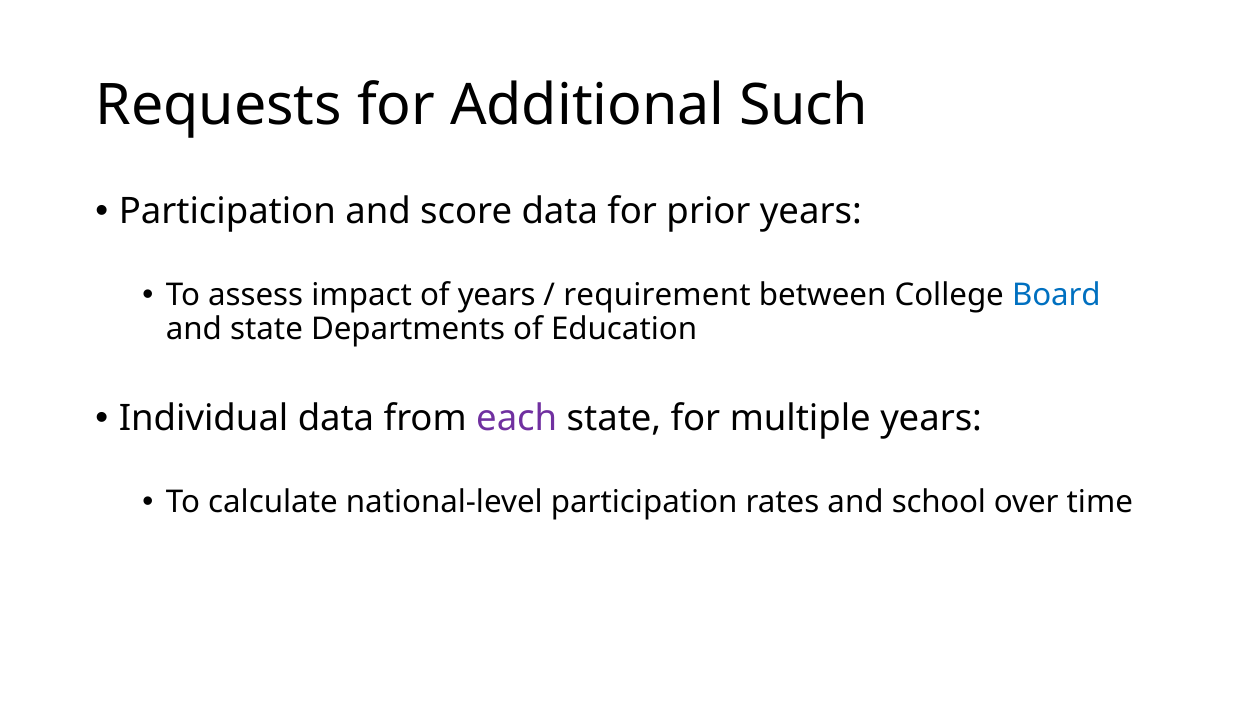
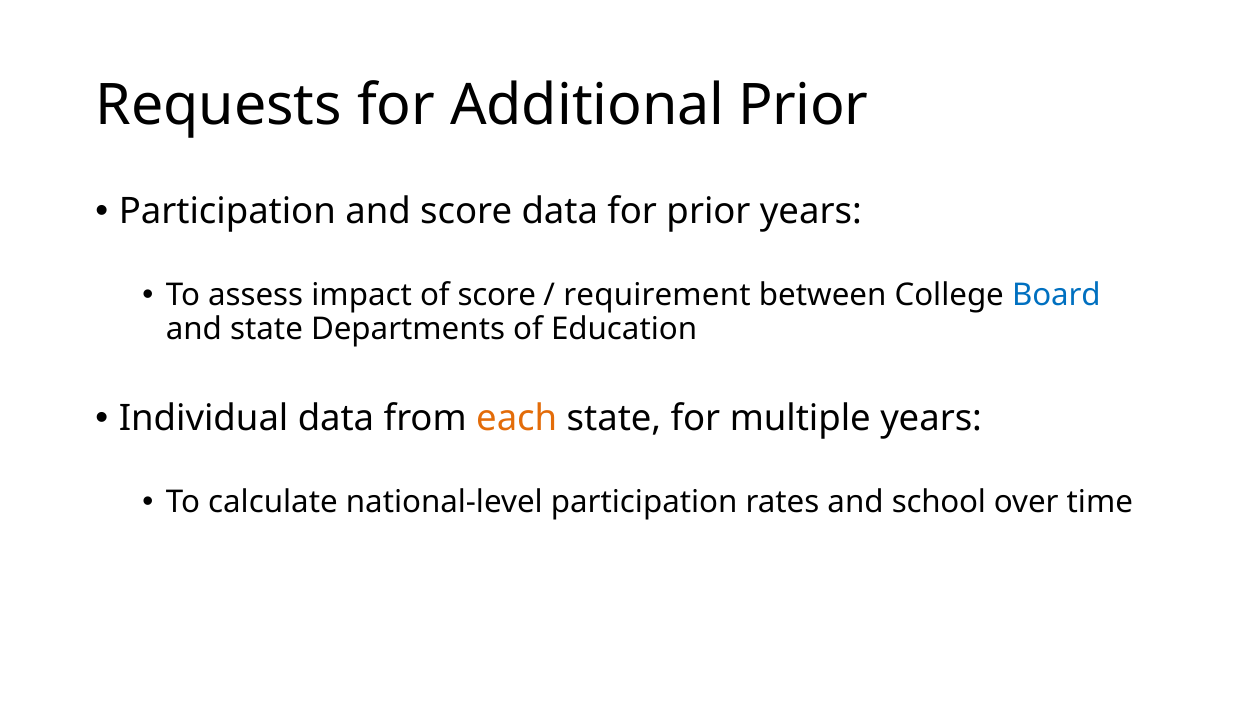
Additional Such: Such -> Prior
of years: years -> score
each colour: purple -> orange
